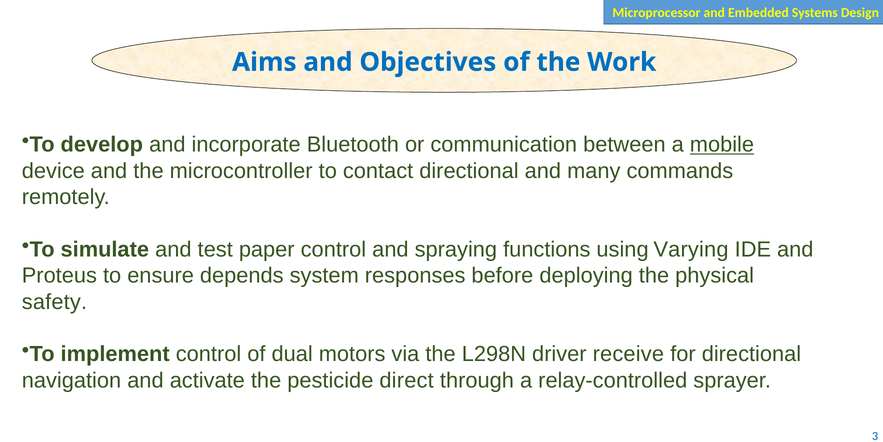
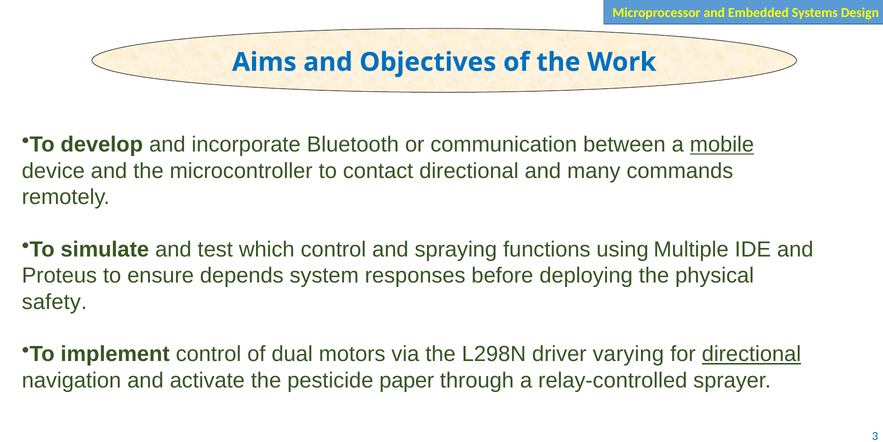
paper: paper -> which
Varying: Varying -> Multiple
receive: receive -> varying
directional at (751, 354) underline: none -> present
direct: direct -> paper
